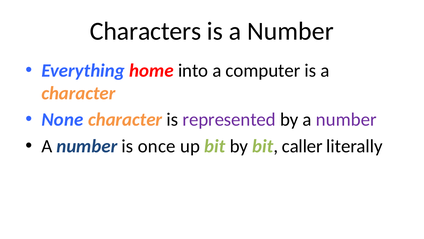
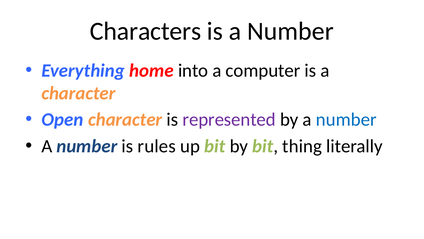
None: None -> Open
number at (346, 119) colour: purple -> blue
once: once -> rules
caller: caller -> thing
